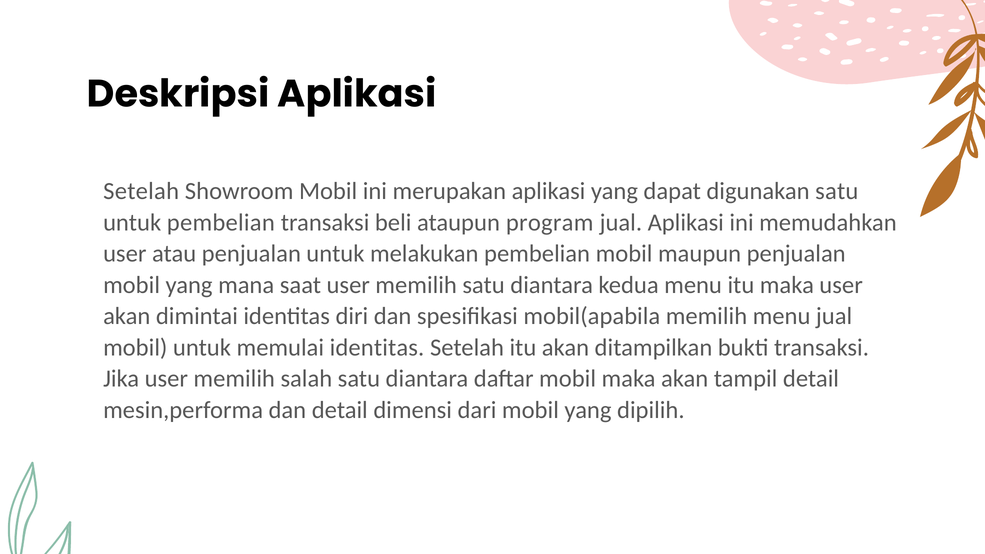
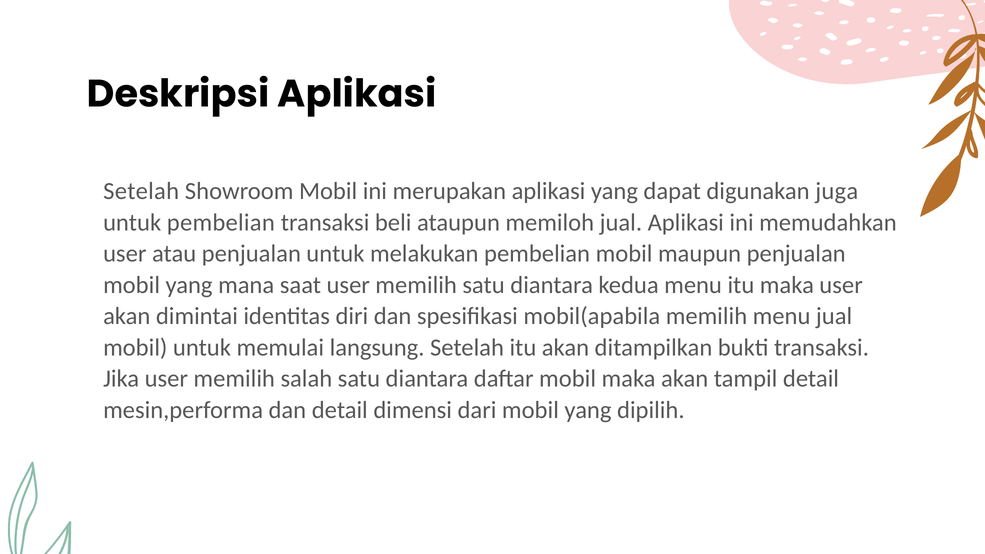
digunakan satu: satu -> juga
program: program -> memiloh
memulai identitas: identitas -> langsung
